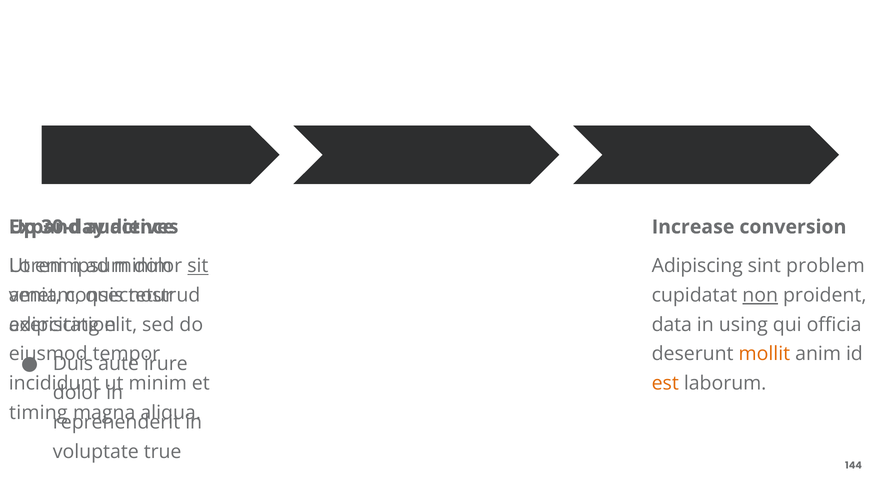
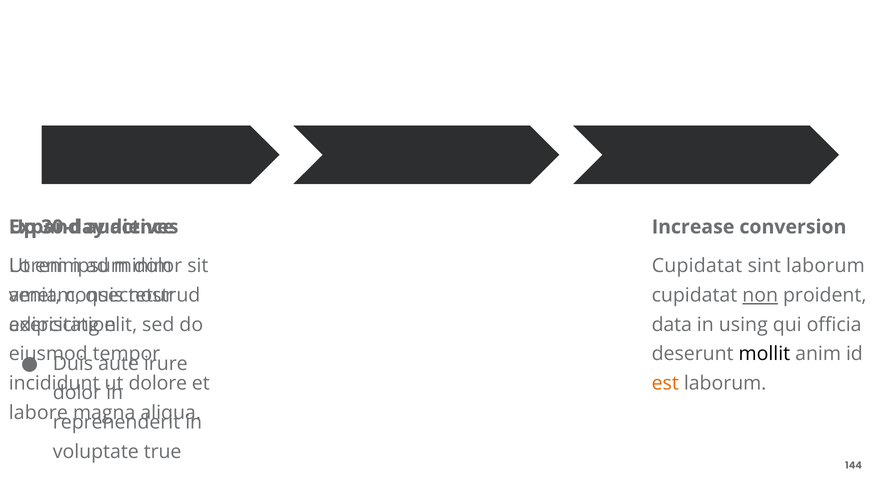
sit underline: present -> none
Adipiscing at (697, 266): Adipiscing -> Cupidatat
sint problem: problem -> laborum
mollit colour: orange -> black
minim at (158, 384): minim -> dolore
timing: timing -> labore
